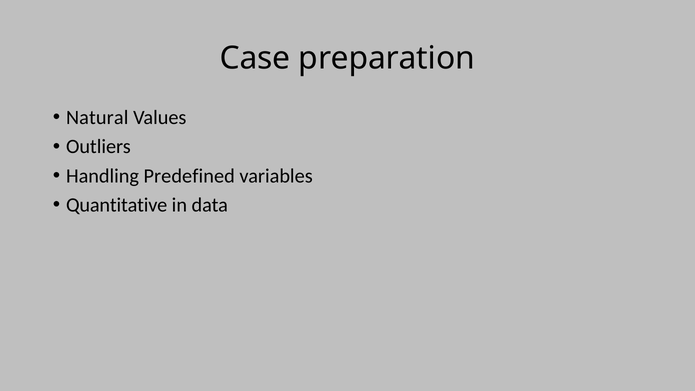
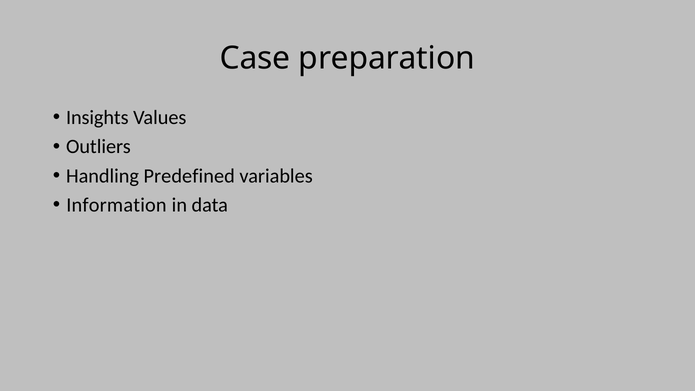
Natural: Natural -> Insights
Quantitative: Quantitative -> Information
